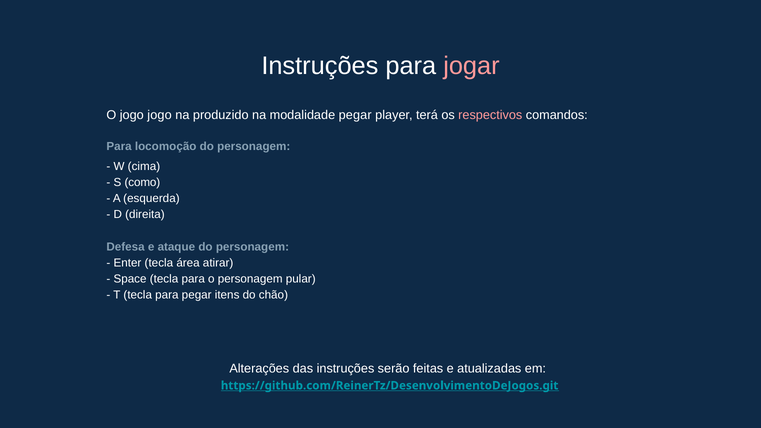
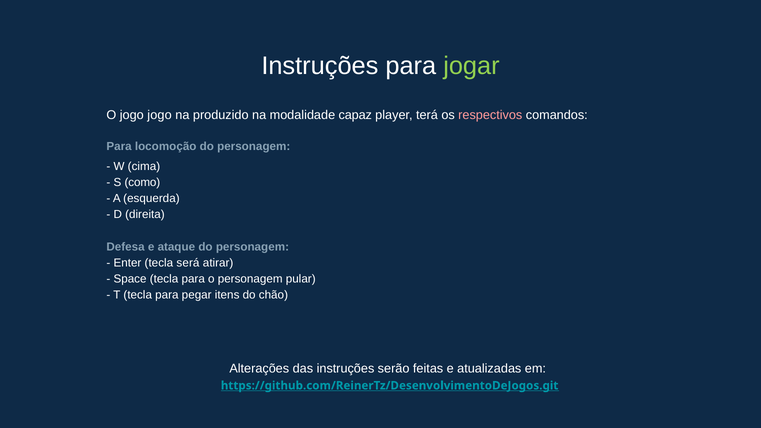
jogar colour: pink -> light green
modalidade pegar: pegar -> capaz
área: área -> será
